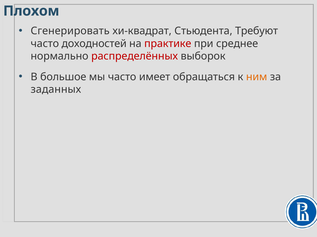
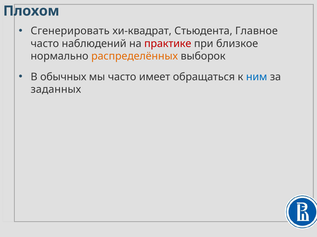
Требуют: Требуют -> Главное
доходностей: доходностей -> наблюдений
среднее: среднее -> близкое
распределённых colour: red -> orange
большое: большое -> обычных
ним colour: orange -> blue
